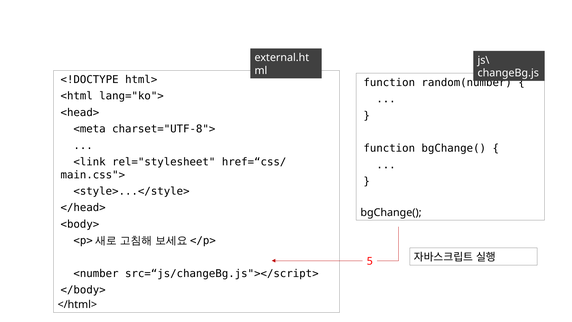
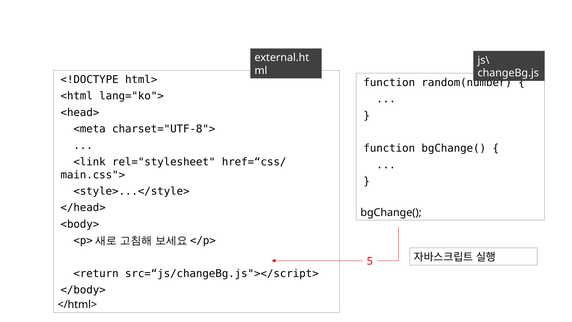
<number: <number -> <return
